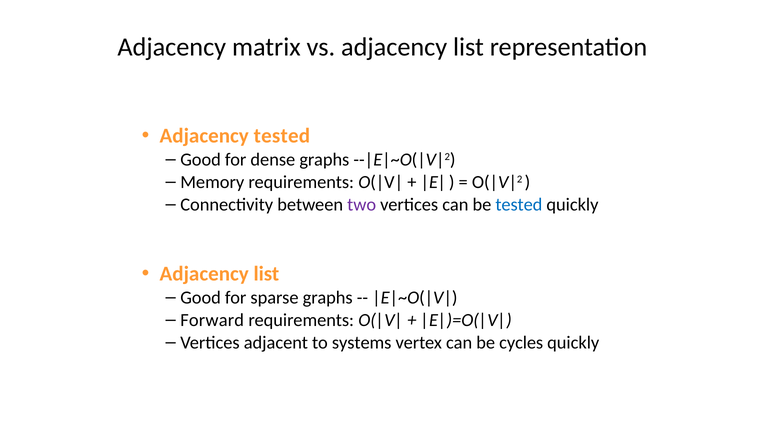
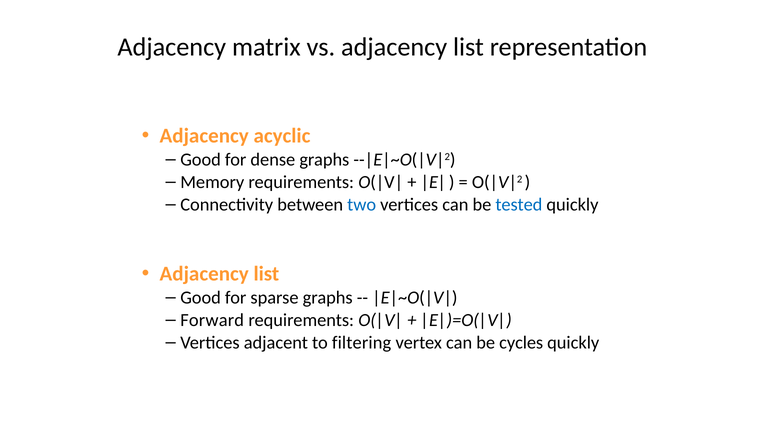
Adjacency tested: tested -> acyclic
two colour: purple -> blue
systems: systems -> filtering
